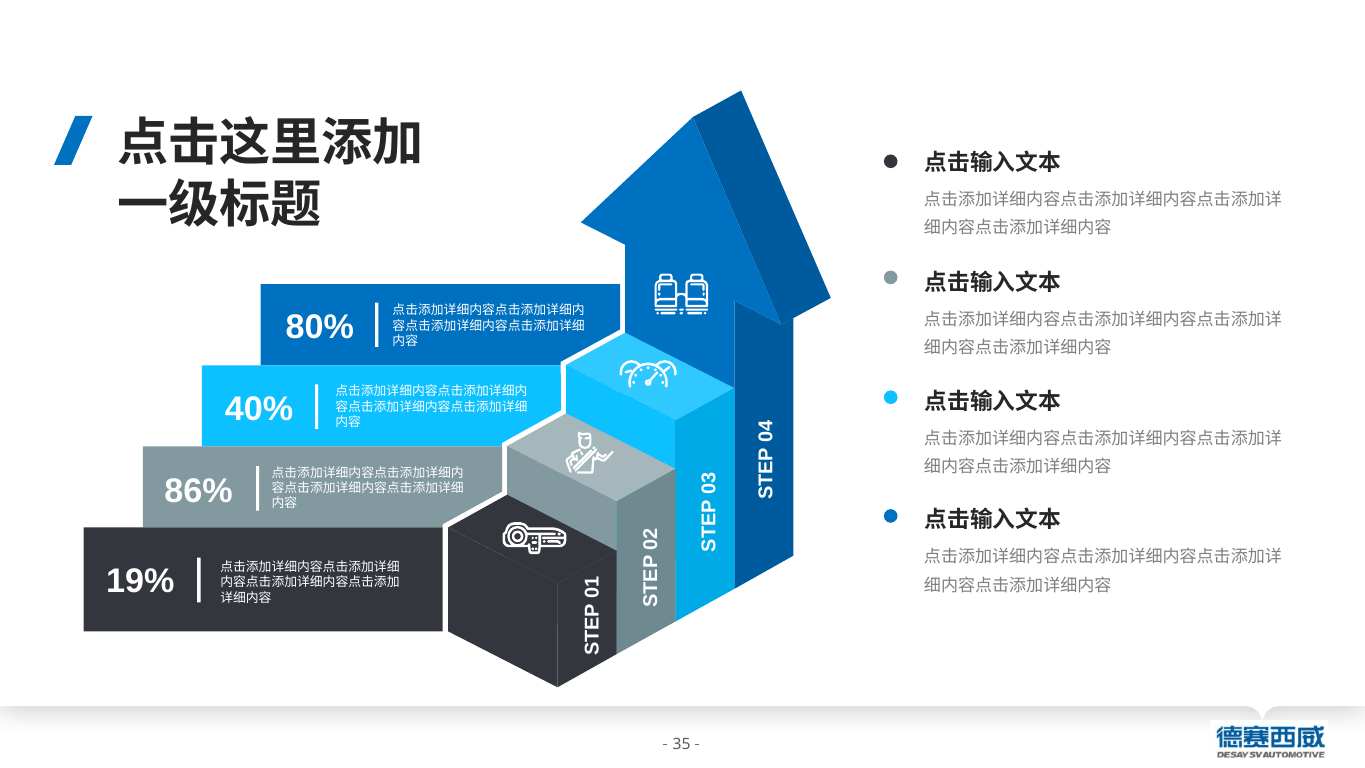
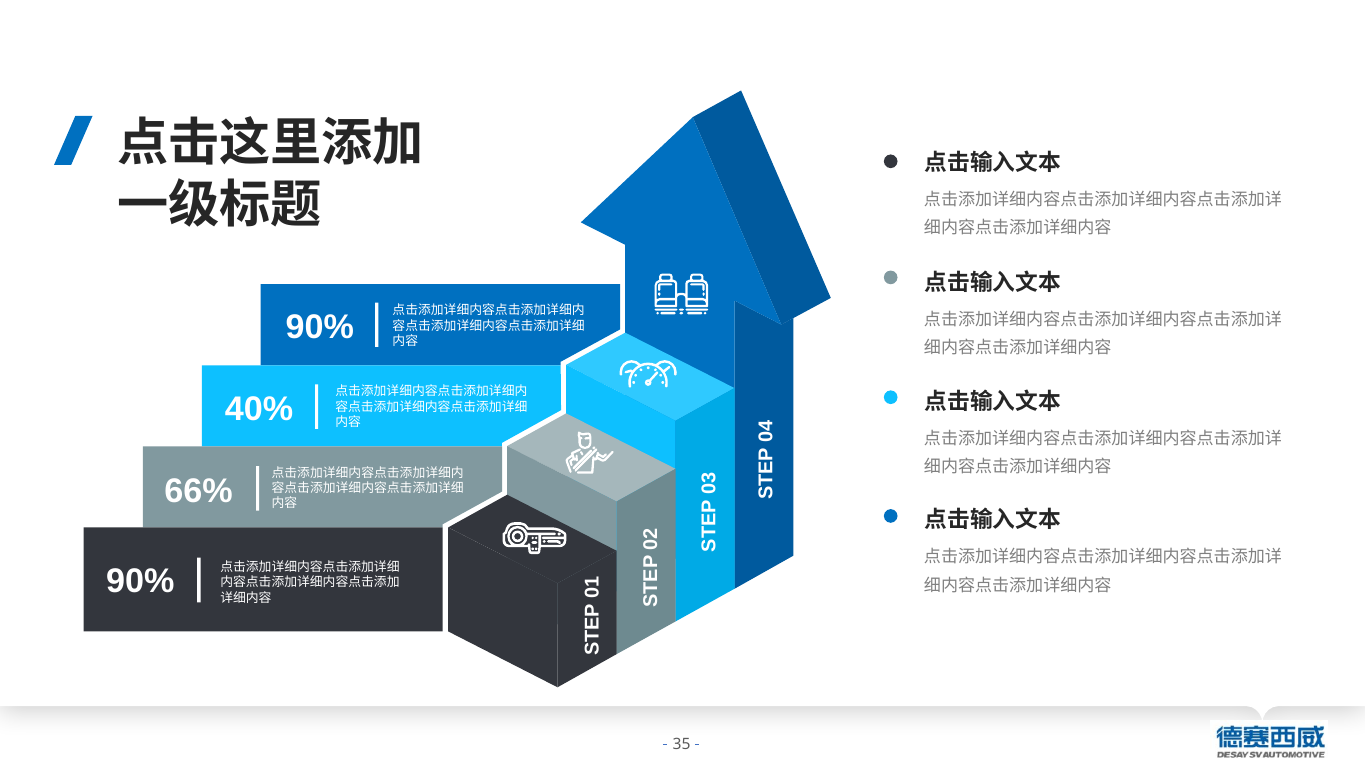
80% at (320, 327): 80% -> 90%
86%: 86% -> 66%
19% at (140, 581): 19% -> 90%
